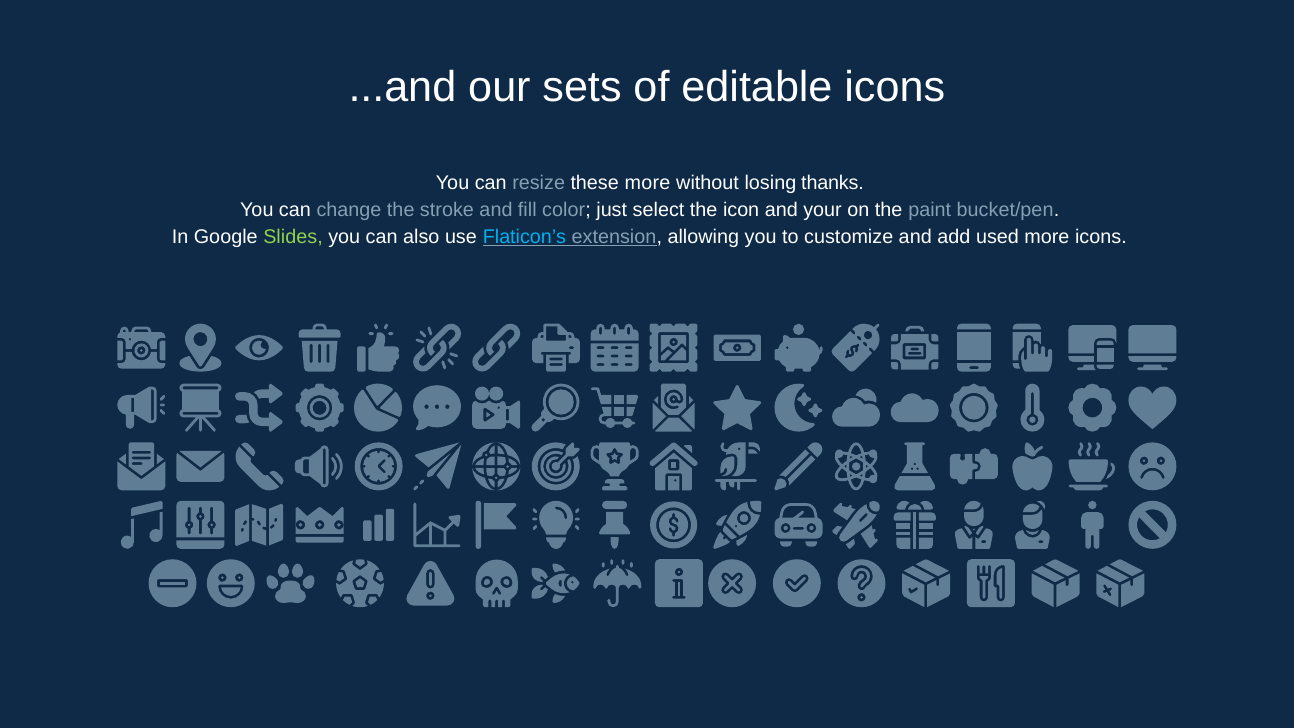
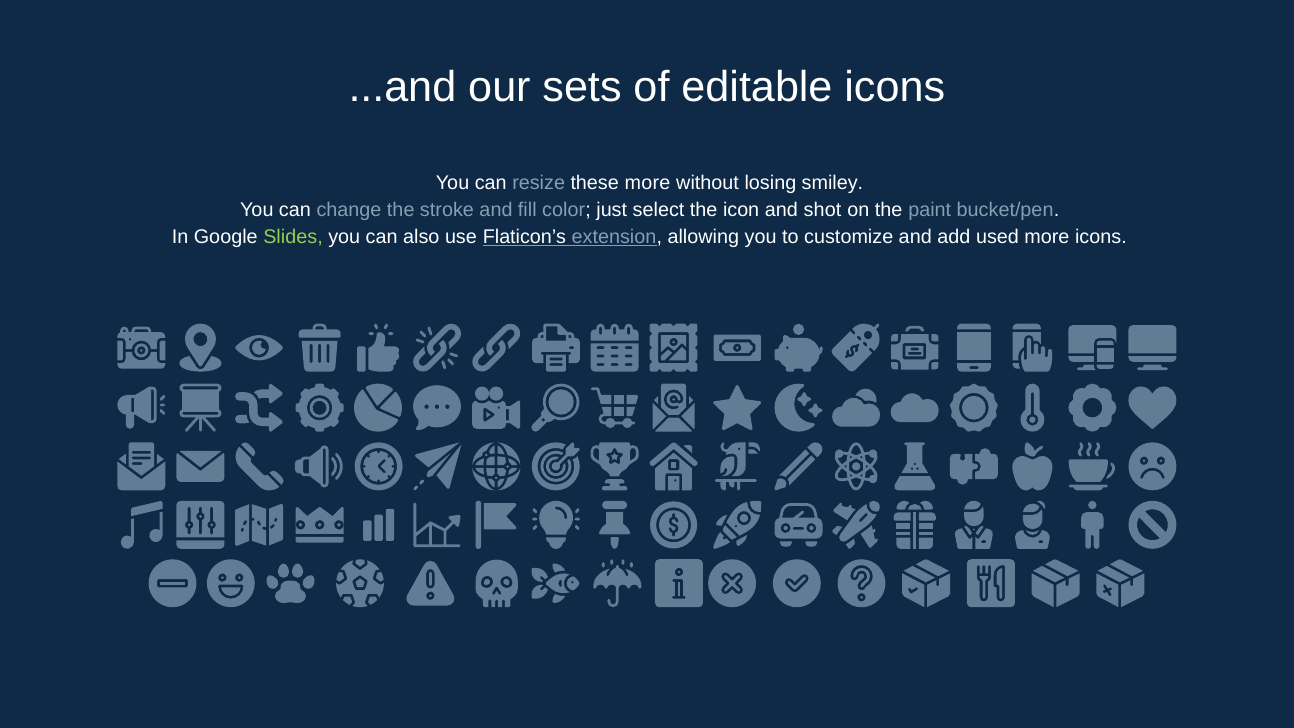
thanks: thanks -> smiley
your: your -> shot
Flaticon’s colour: light blue -> white
